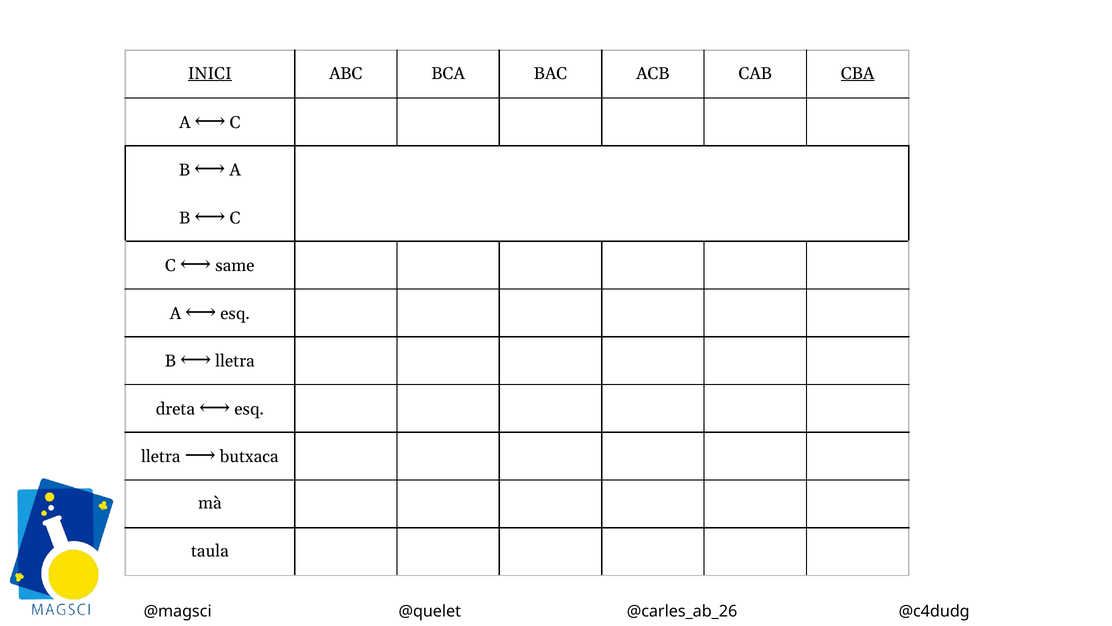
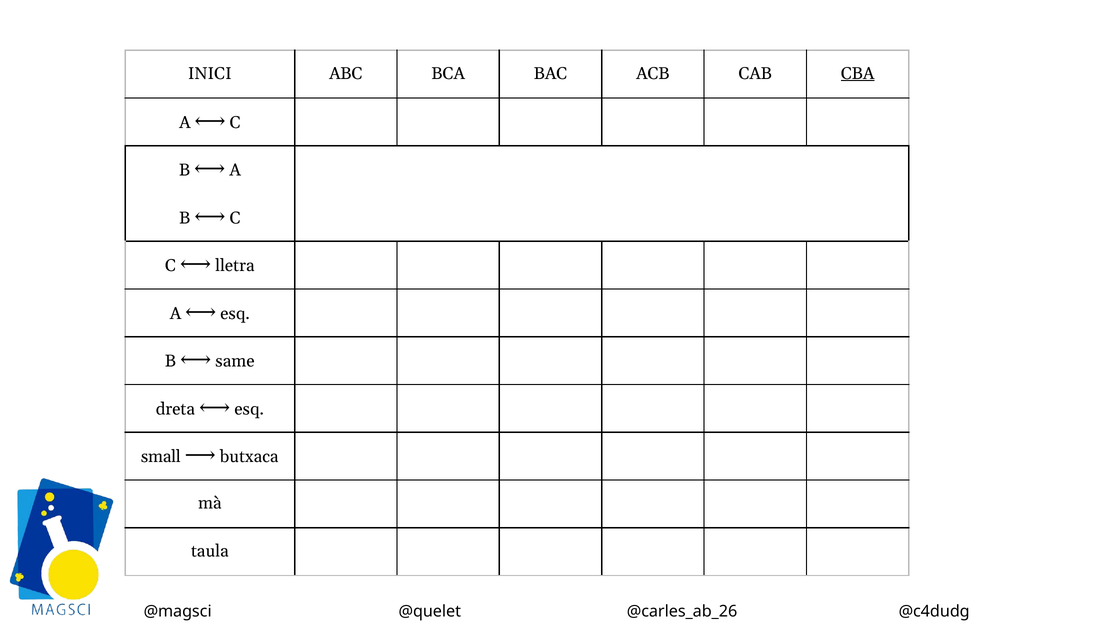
INICI underline: present -> none
same: same -> lletra
lletra at (235, 361): lletra -> same
lletra at (161, 456): lletra -> small
